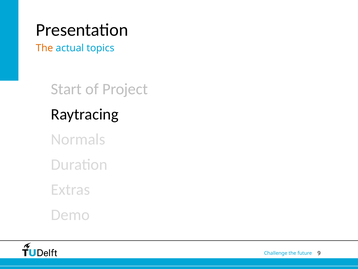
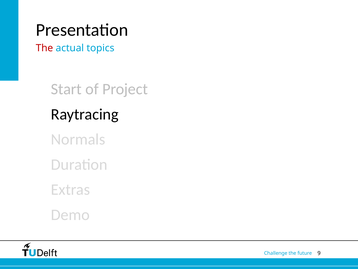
The at (44, 48) colour: orange -> red
